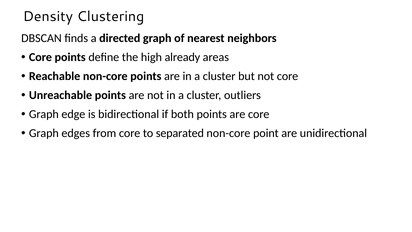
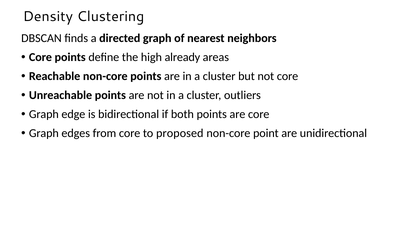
separated: separated -> proposed
